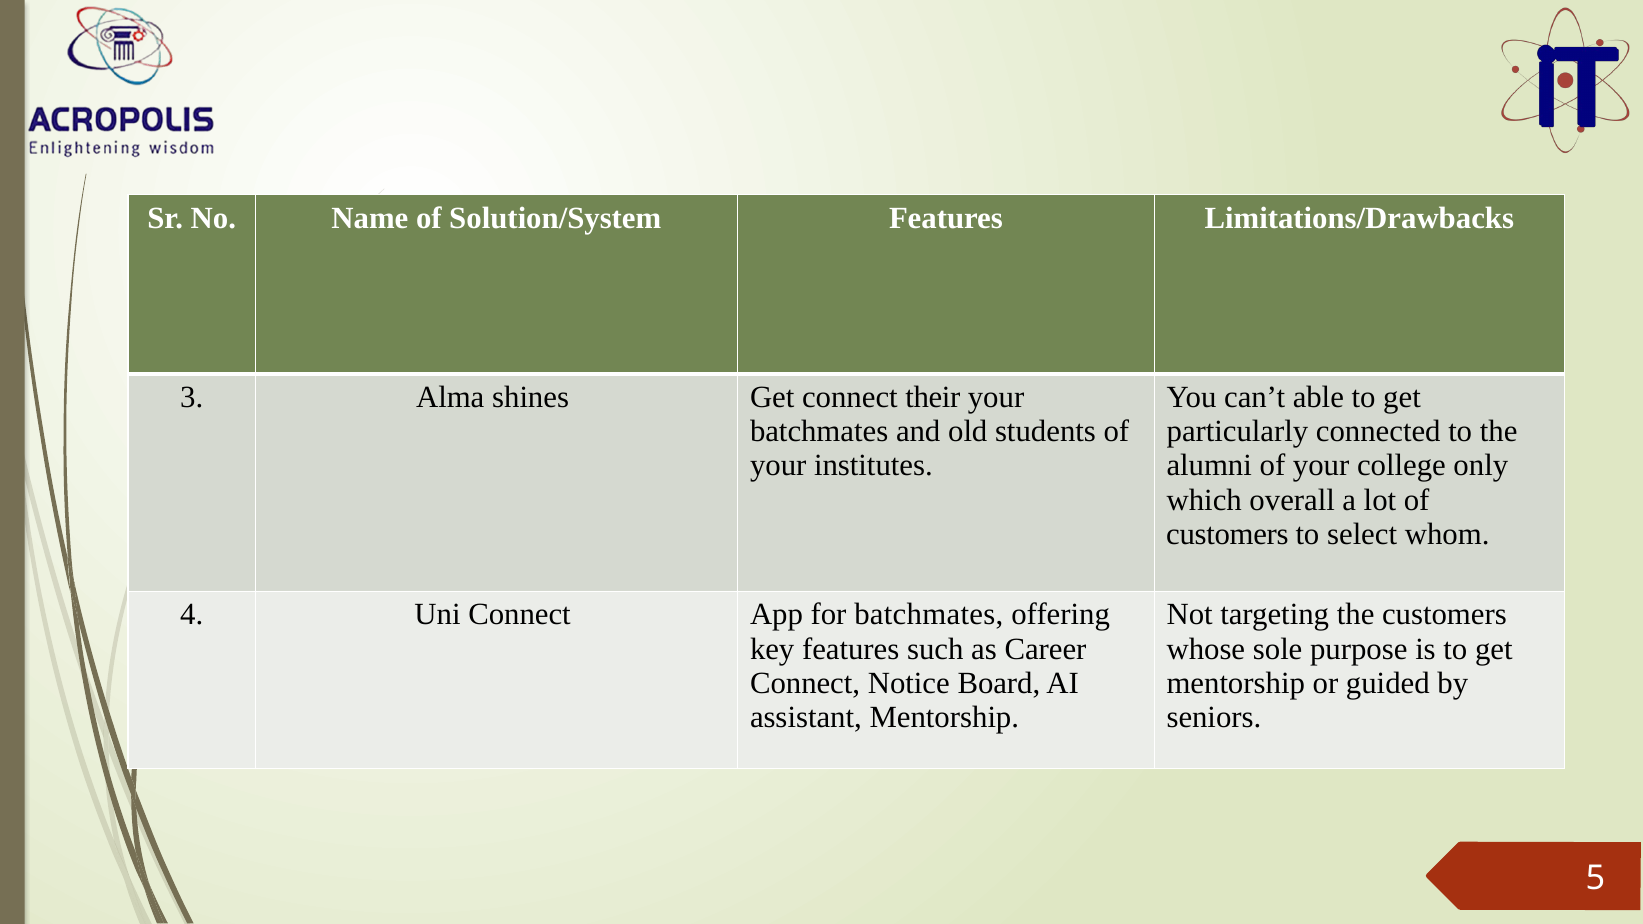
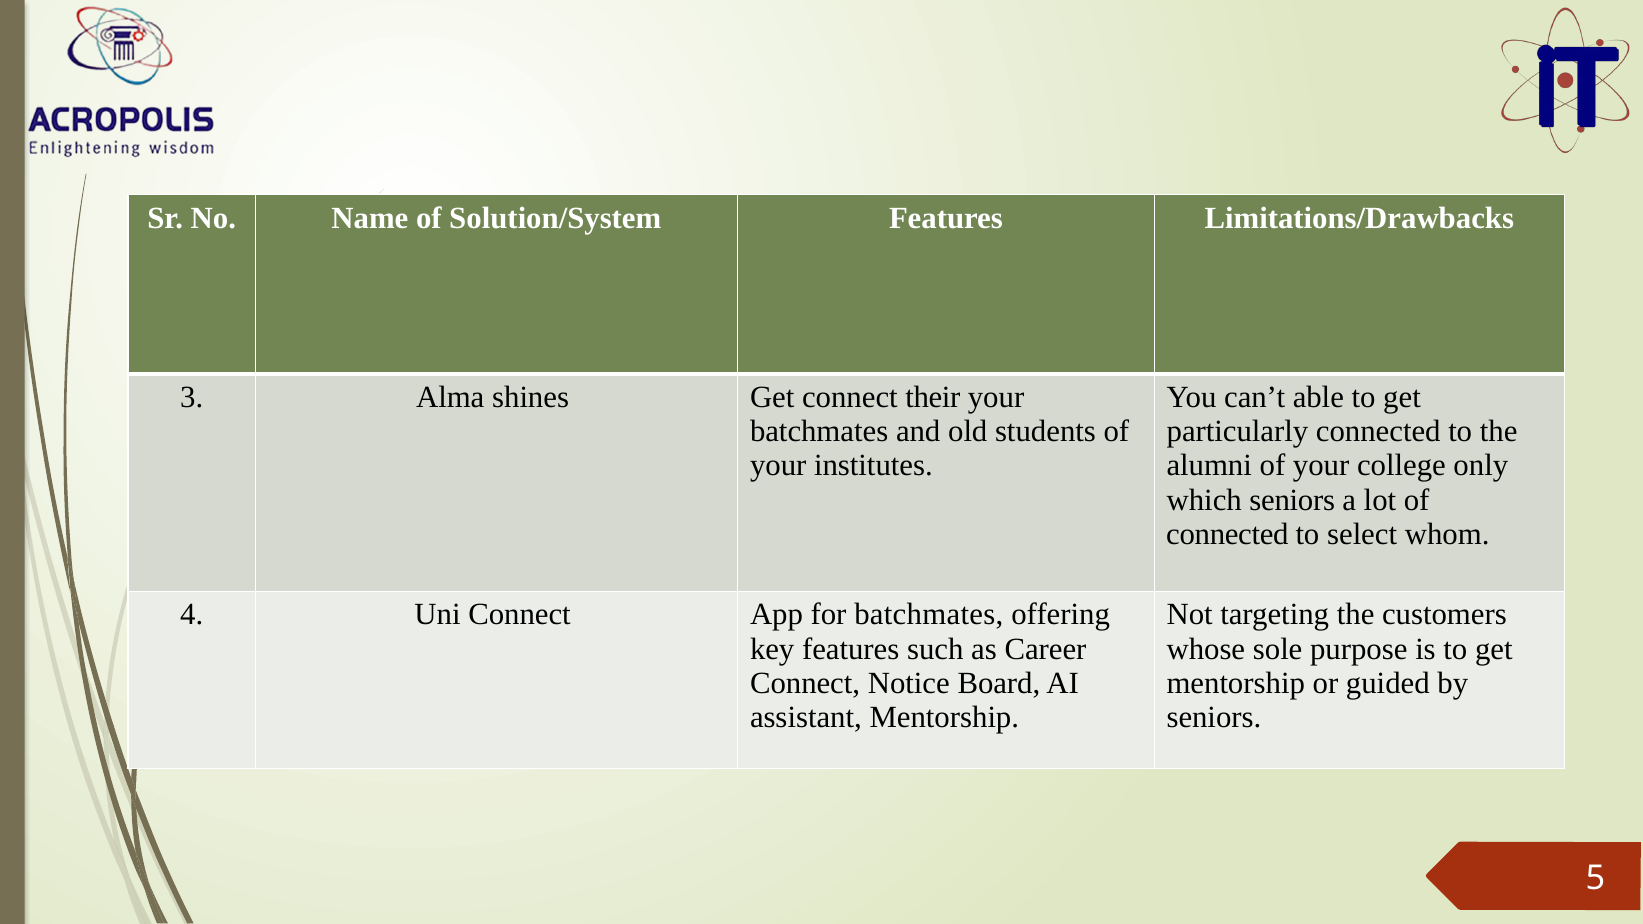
which overall: overall -> seniors
customers at (1227, 534): customers -> connected
